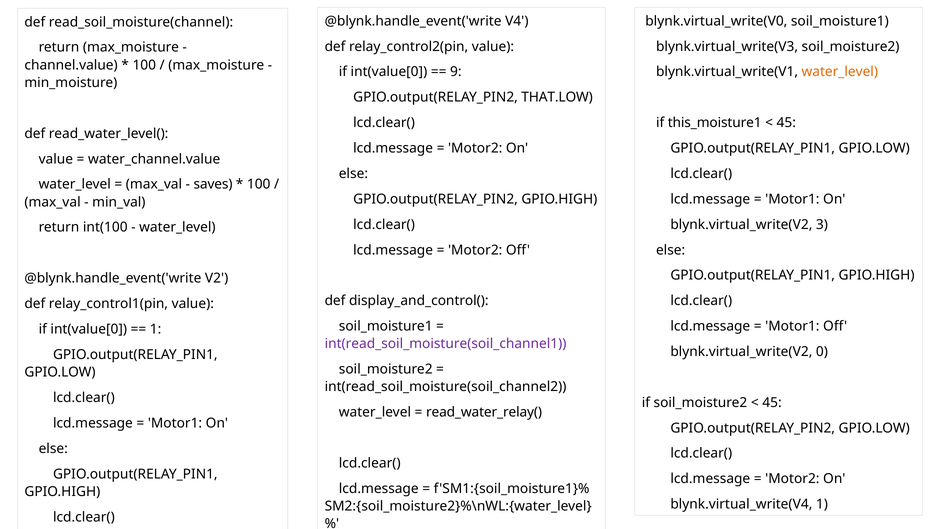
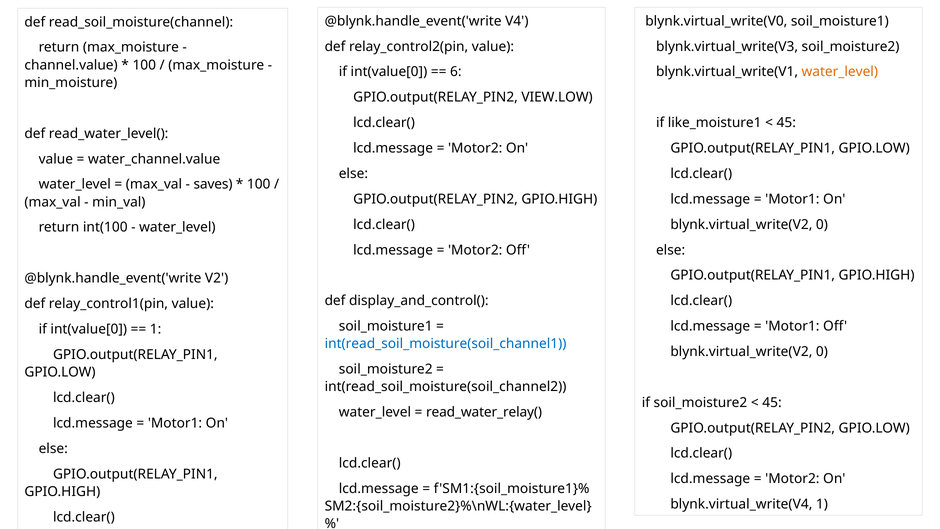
9: 9 -> 6
THAT.LOW: THAT.LOW -> VIEW.LOW
this_moisture1: this_moisture1 -> like_moisture1
3 at (822, 224): 3 -> 0
int(read_soil_moisture(soil_channel1 colour: purple -> blue
